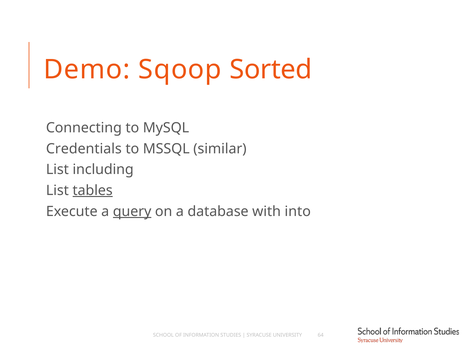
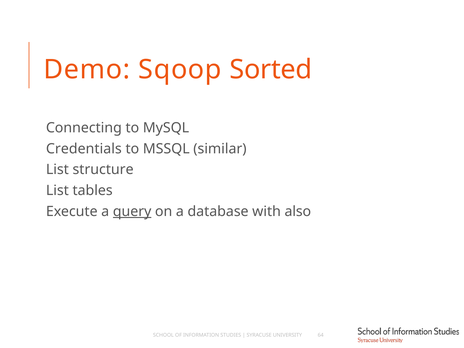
including: including -> structure
tables underline: present -> none
into: into -> also
